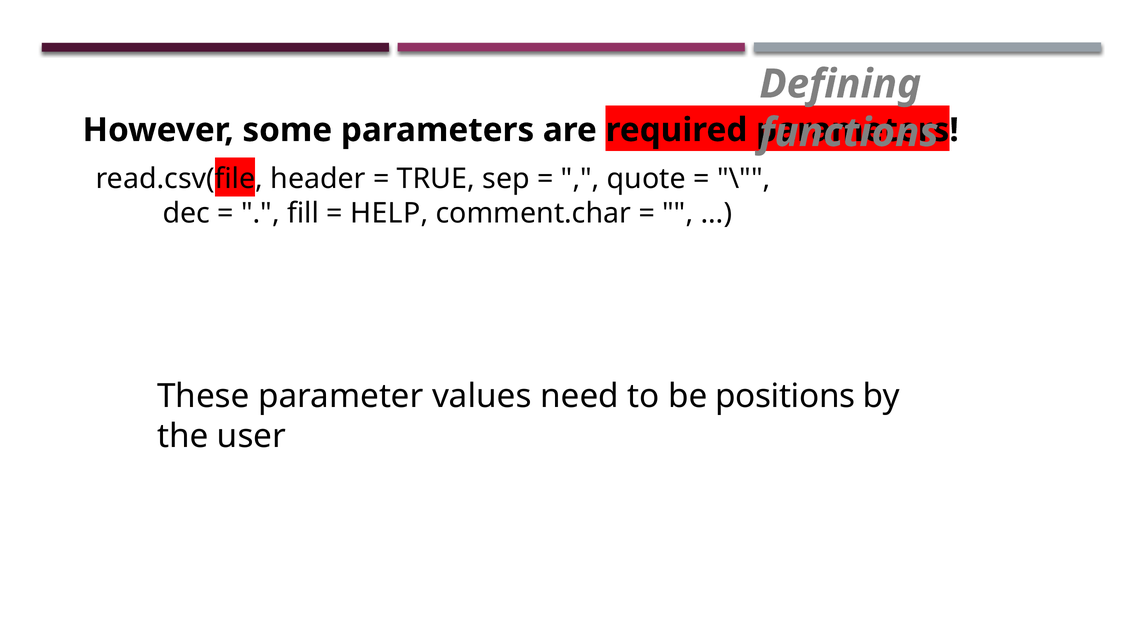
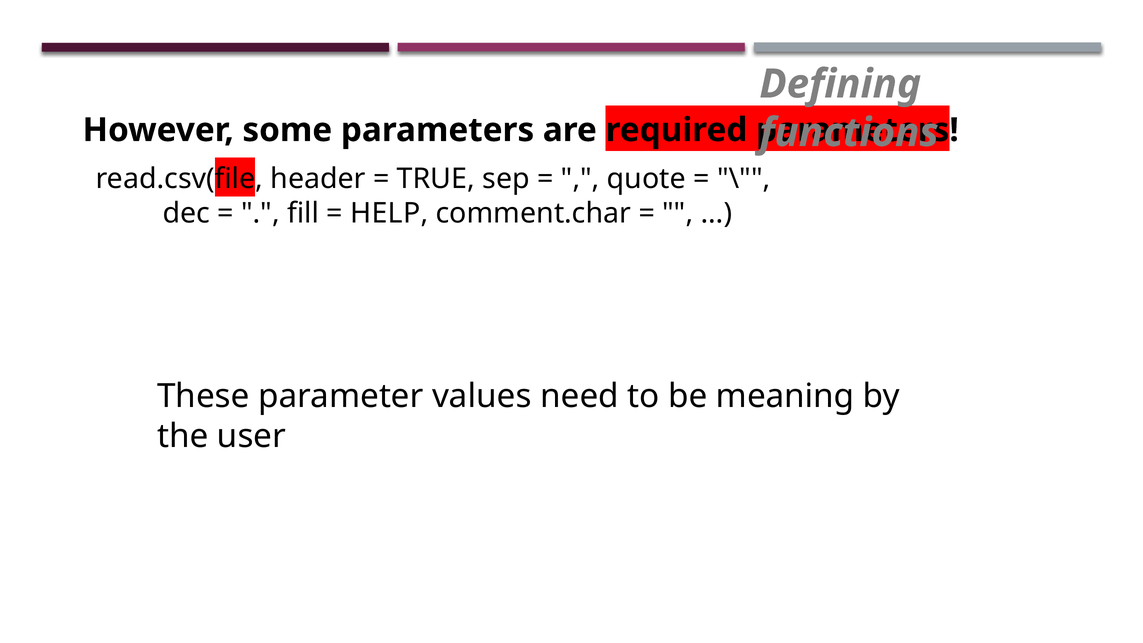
positions: positions -> meaning
